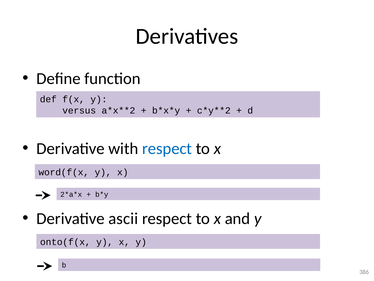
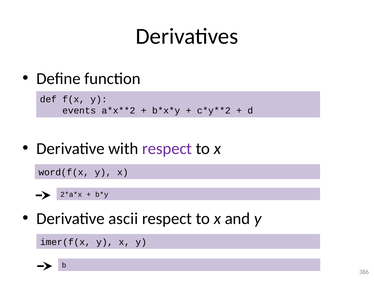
versus: versus -> events
respect at (167, 148) colour: blue -> purple
onto(f(x: onto(f(x -> imer(f(x
